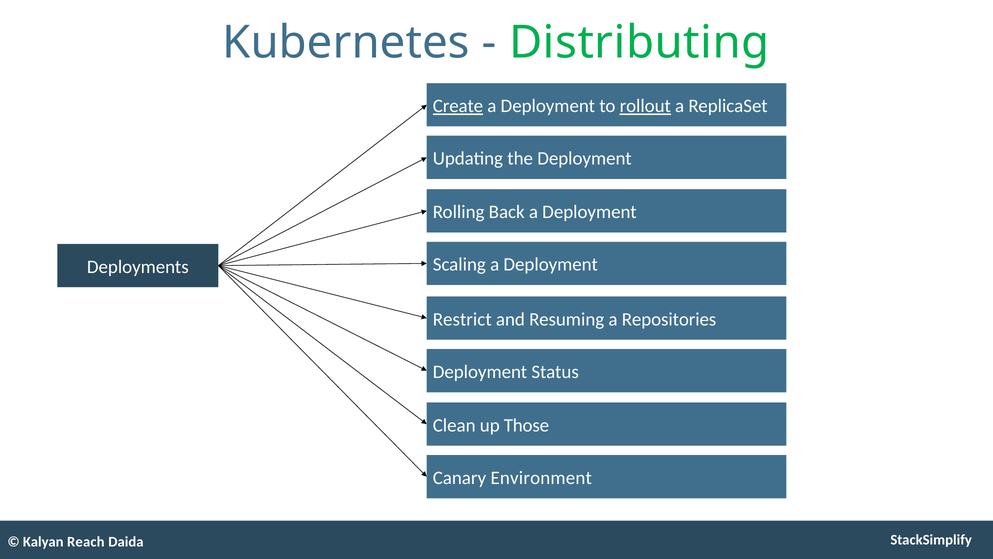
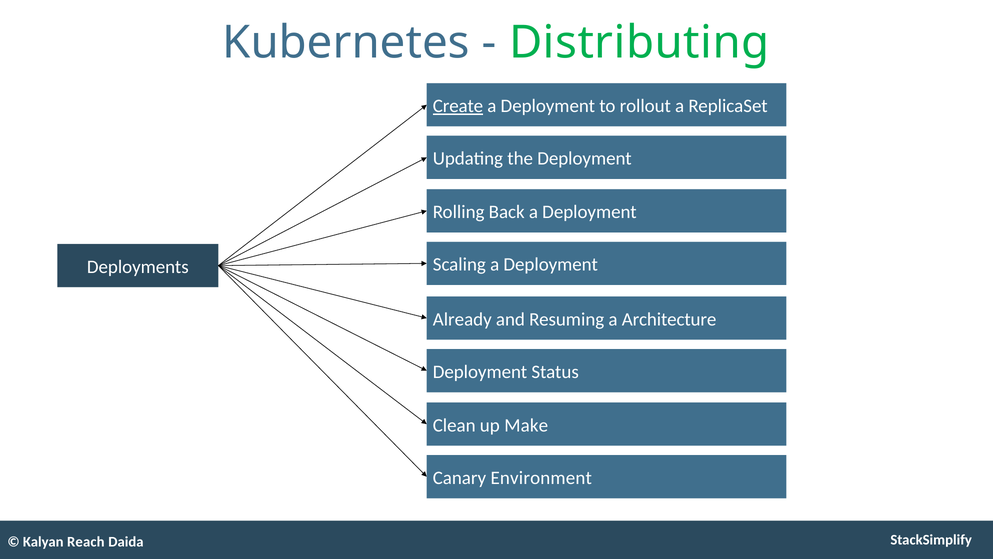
rollout underline: present -> none
Restrict: Restrict -> Already
Repositories: Repositories -> Architecture
Those: Those -> Make
